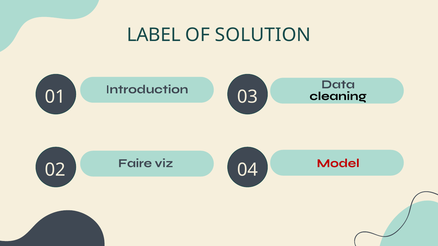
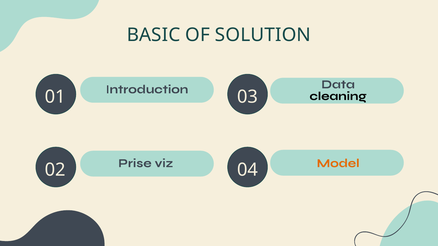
LABEL: LABEL -> BASIC
Faire: Faire -> Prise
Model colour: red -> orange
